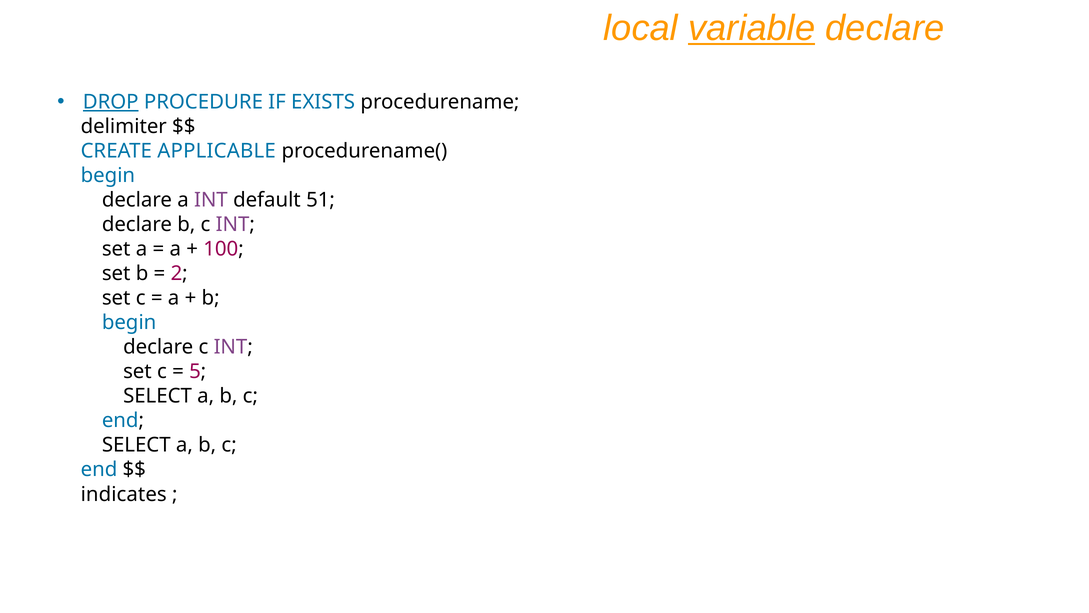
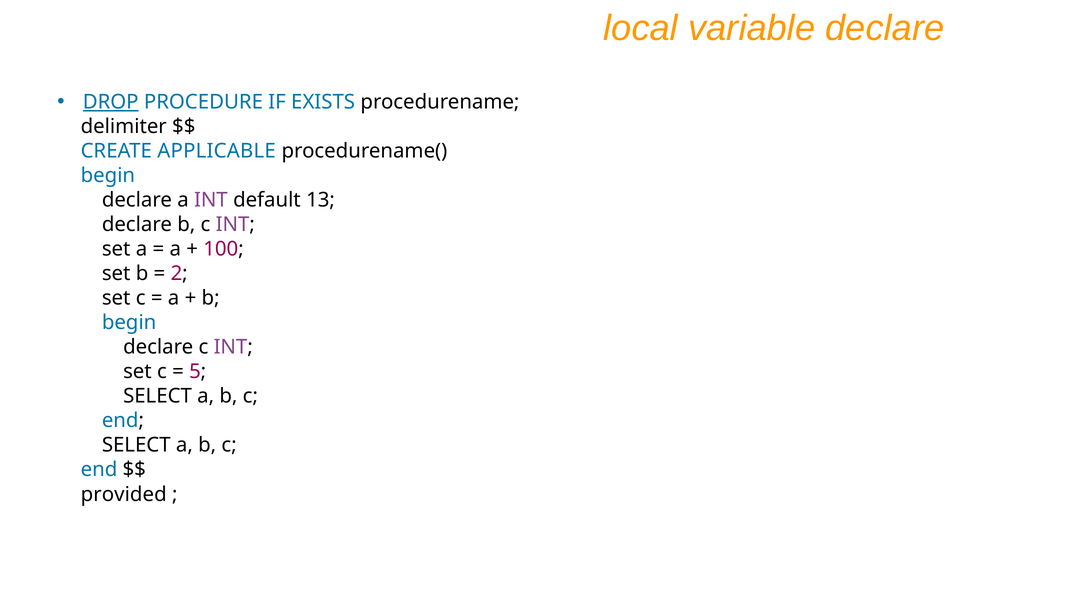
variable underline: present -> none
51: 51 -> 13
indicates: indicates -> provided
